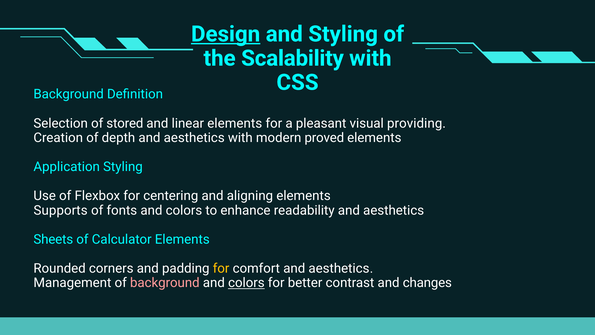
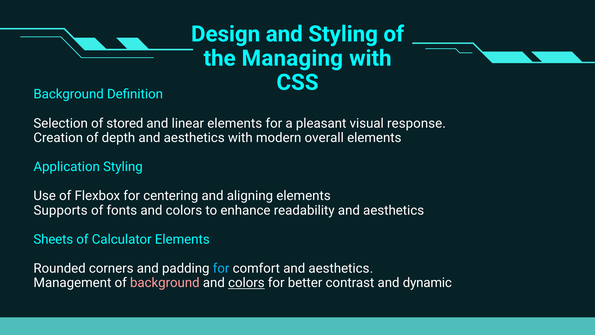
Design underline: present -> none
Scalability: Scalability -> Managing
providing: providing -> response
proved: proved -> overall
for at (221, 268) colour: yellow -> light blue
changes: changes -> dynamic
